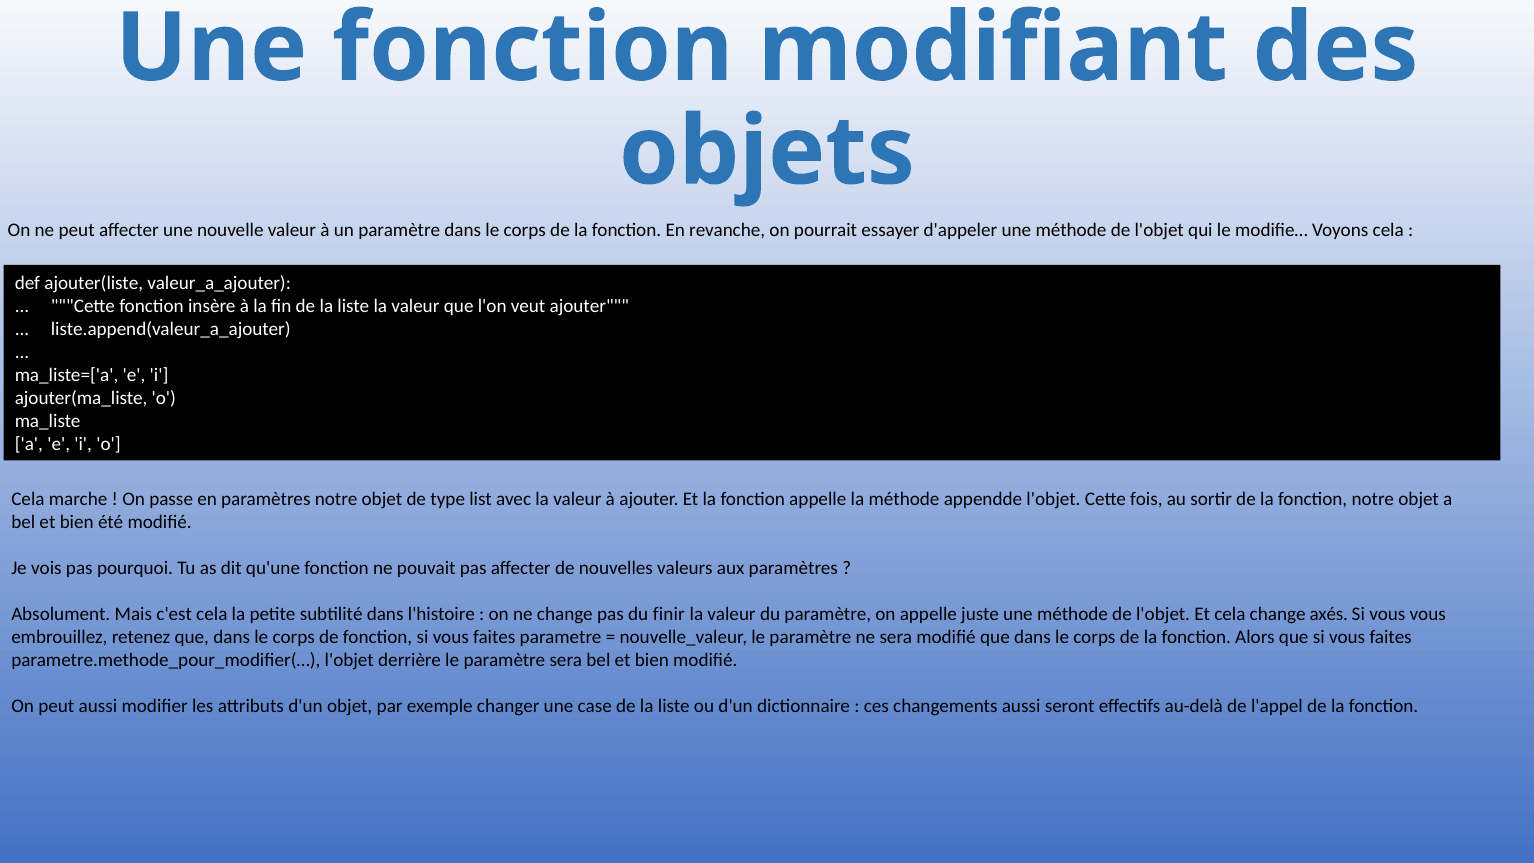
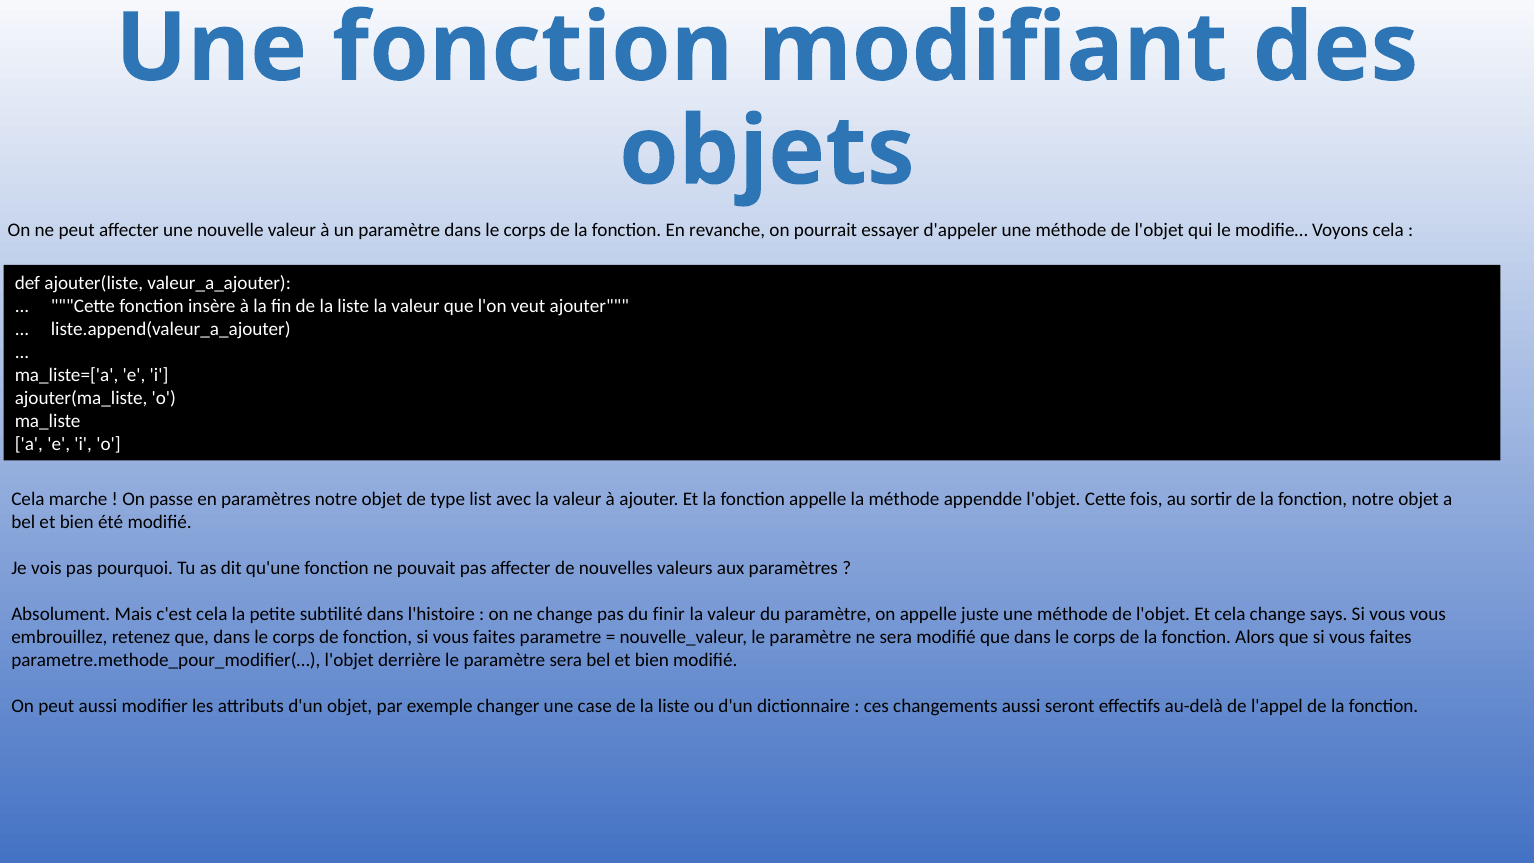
axés: axés -> says
